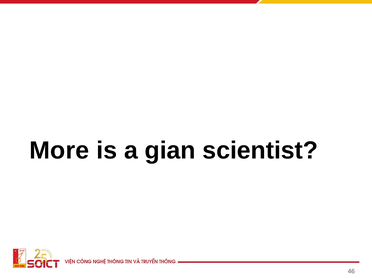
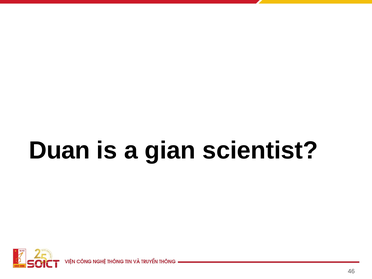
More: More -> Duan
